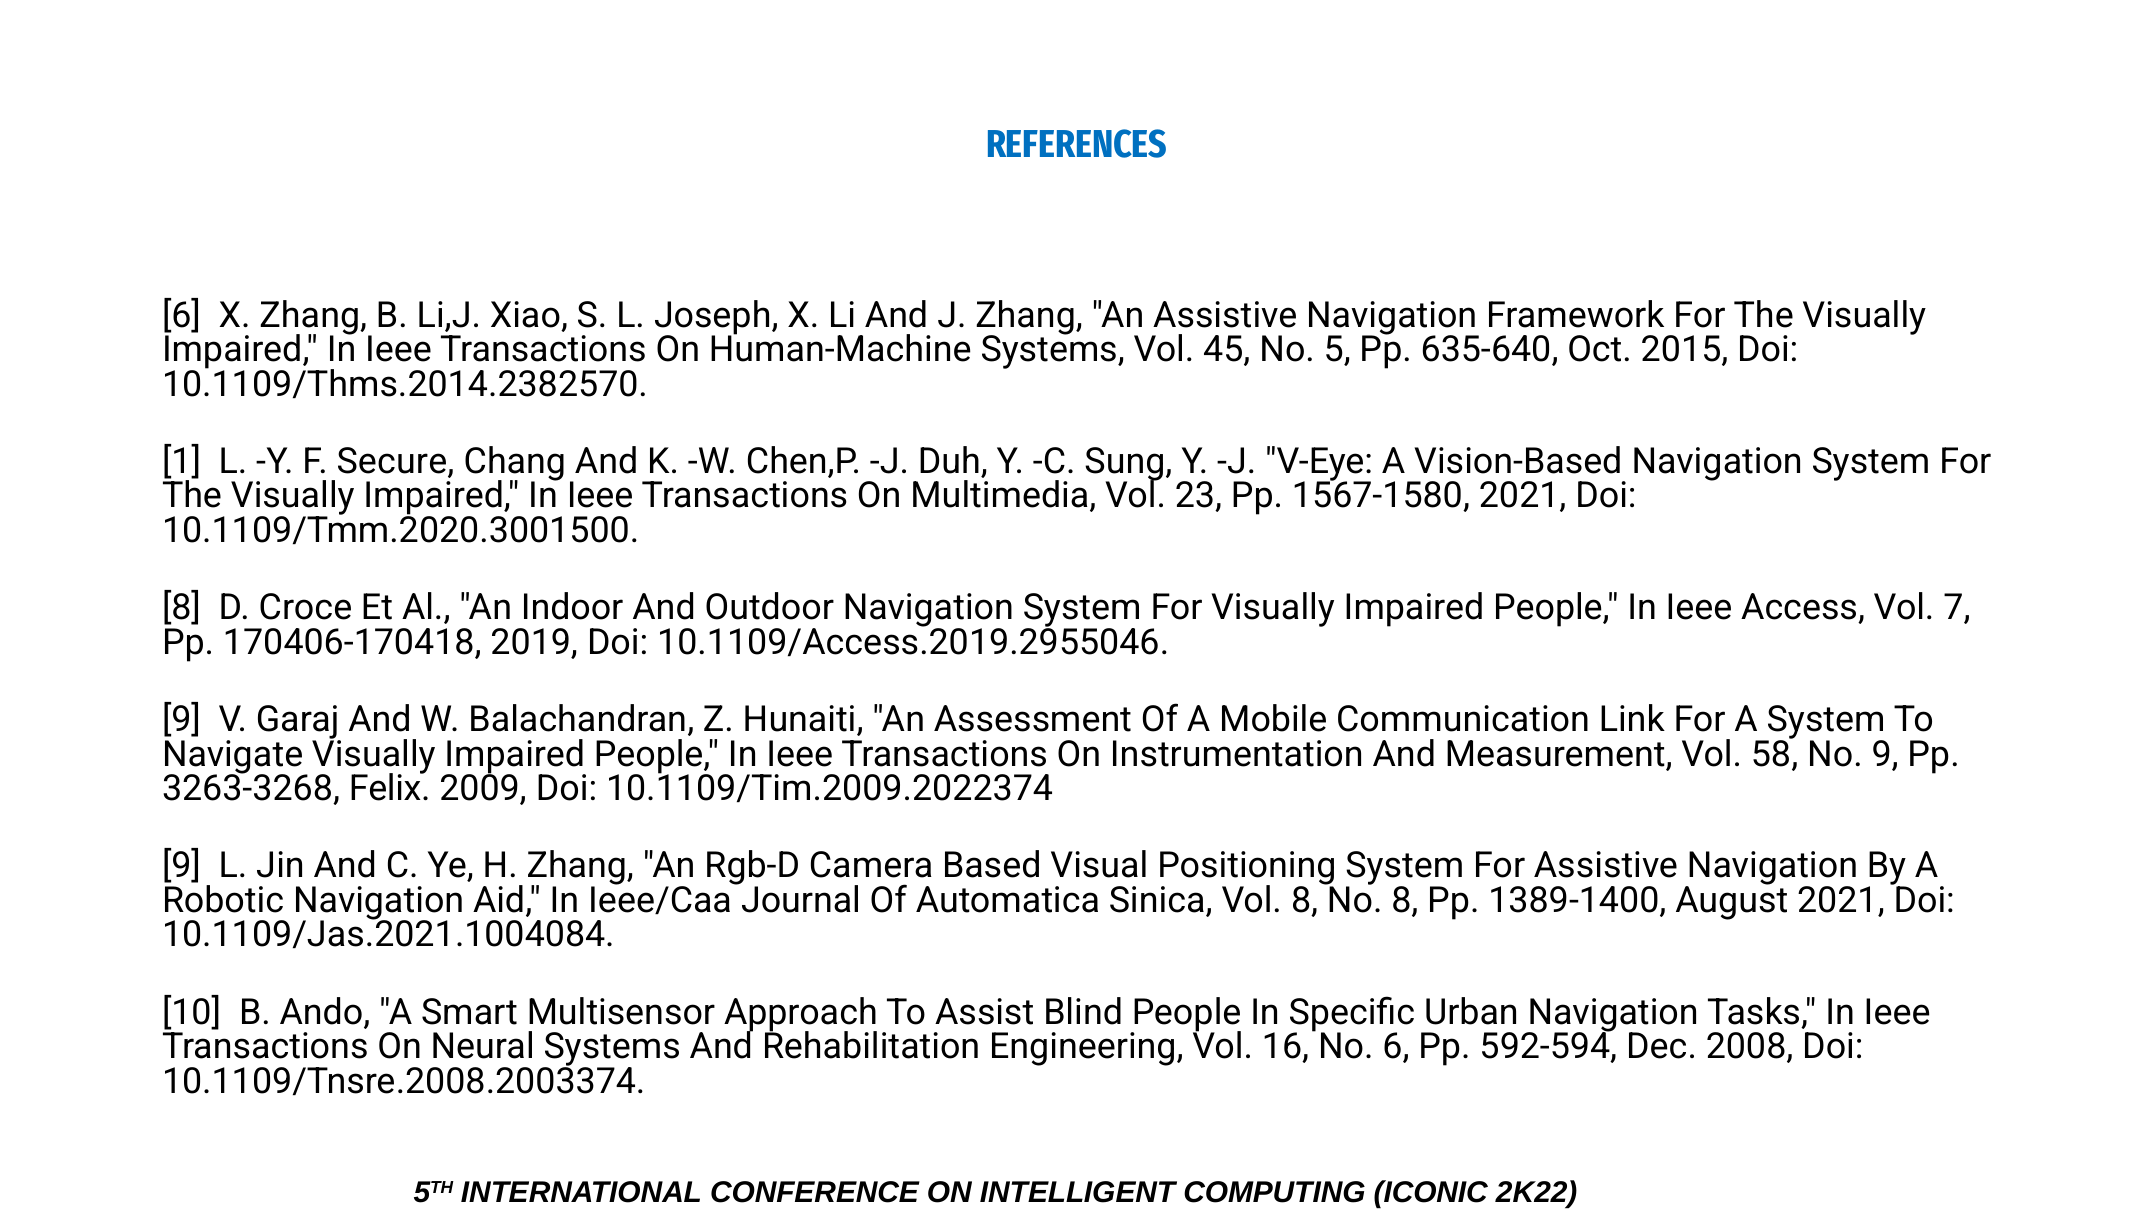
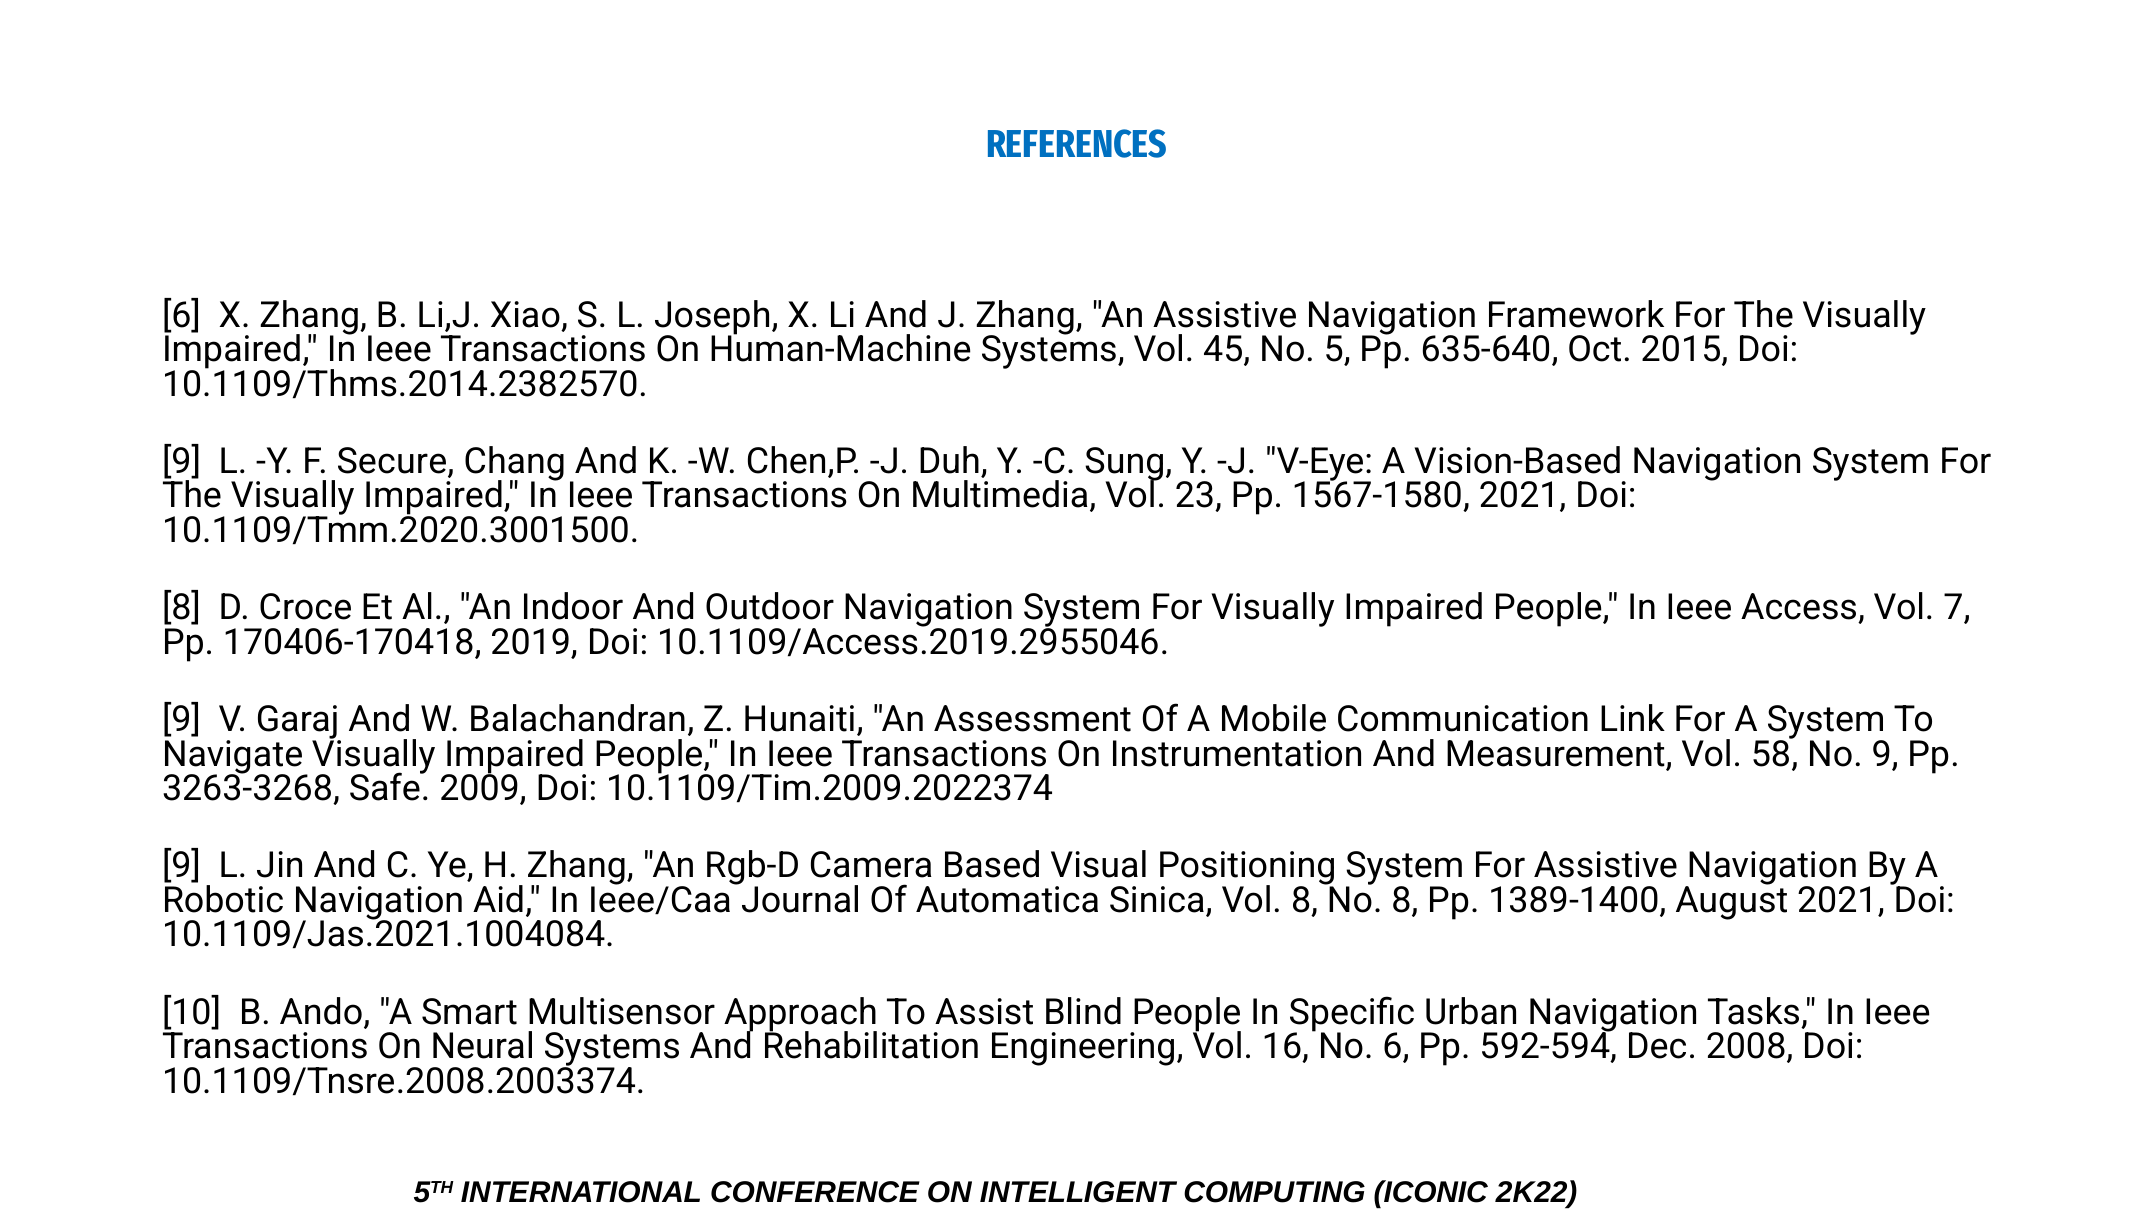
1 at (182, 462): 1 -> 9
Felix: Felix -> Safe
